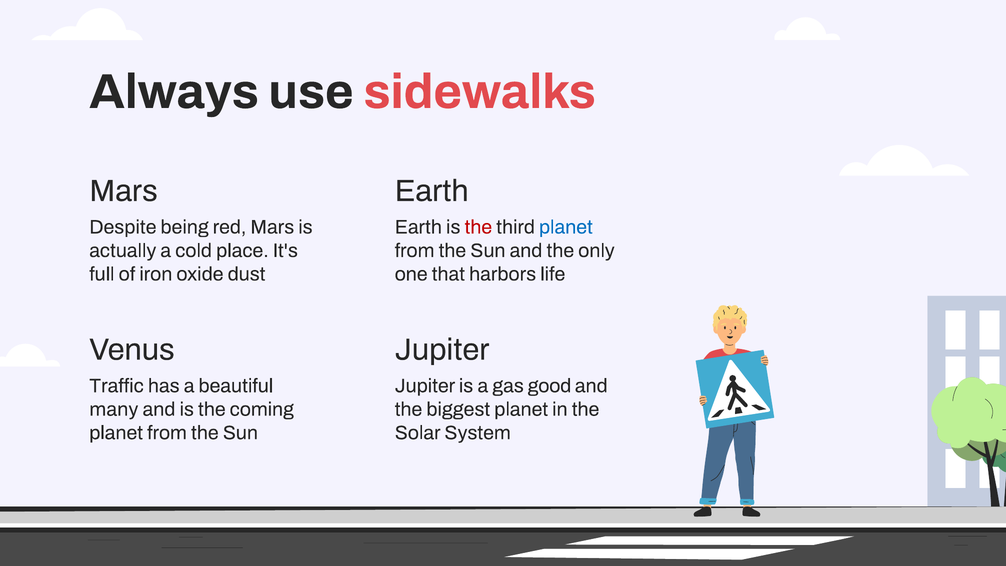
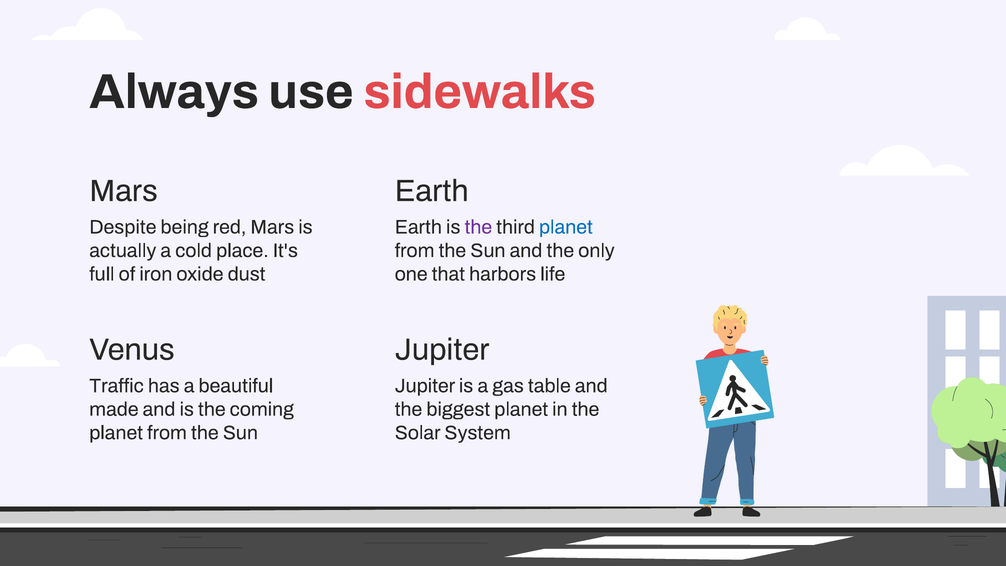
the at (478, 227) colour: red -> purple
good: good -> table
many: many -> made
